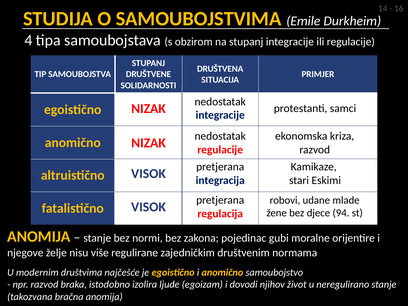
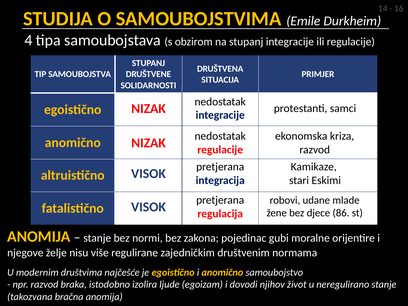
94: 94 -> 86
